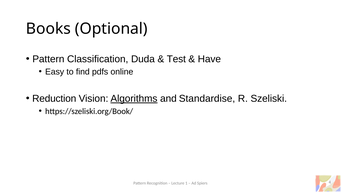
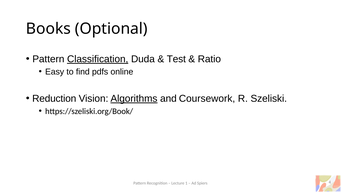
Classification underline: none -> present
Have: Have -> Ratio
Standardise: Standardise -> Coursework
